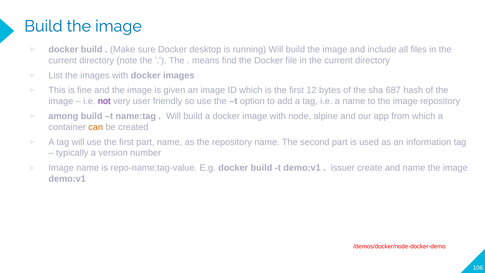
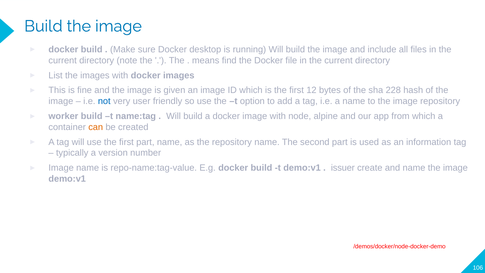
687: 687 -> 228
not colour: purple -> blue
among: among -> worker
